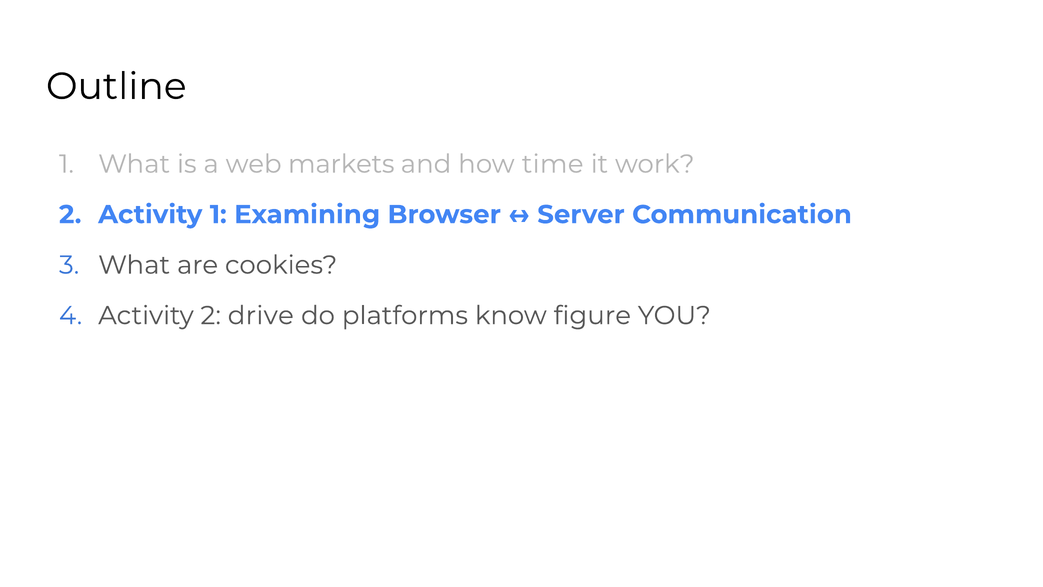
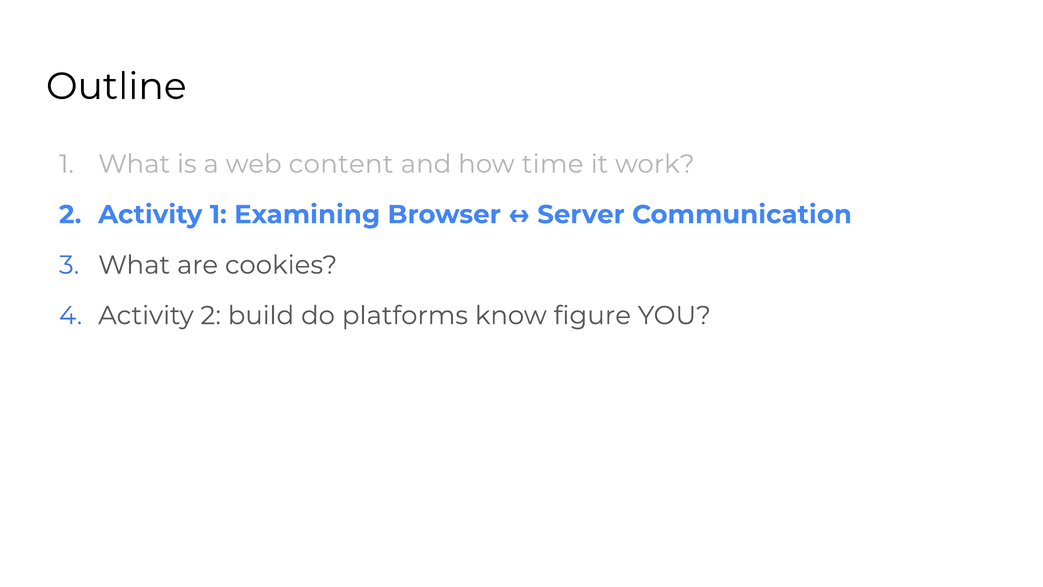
markets: markets -> content
drive: drive -> build
